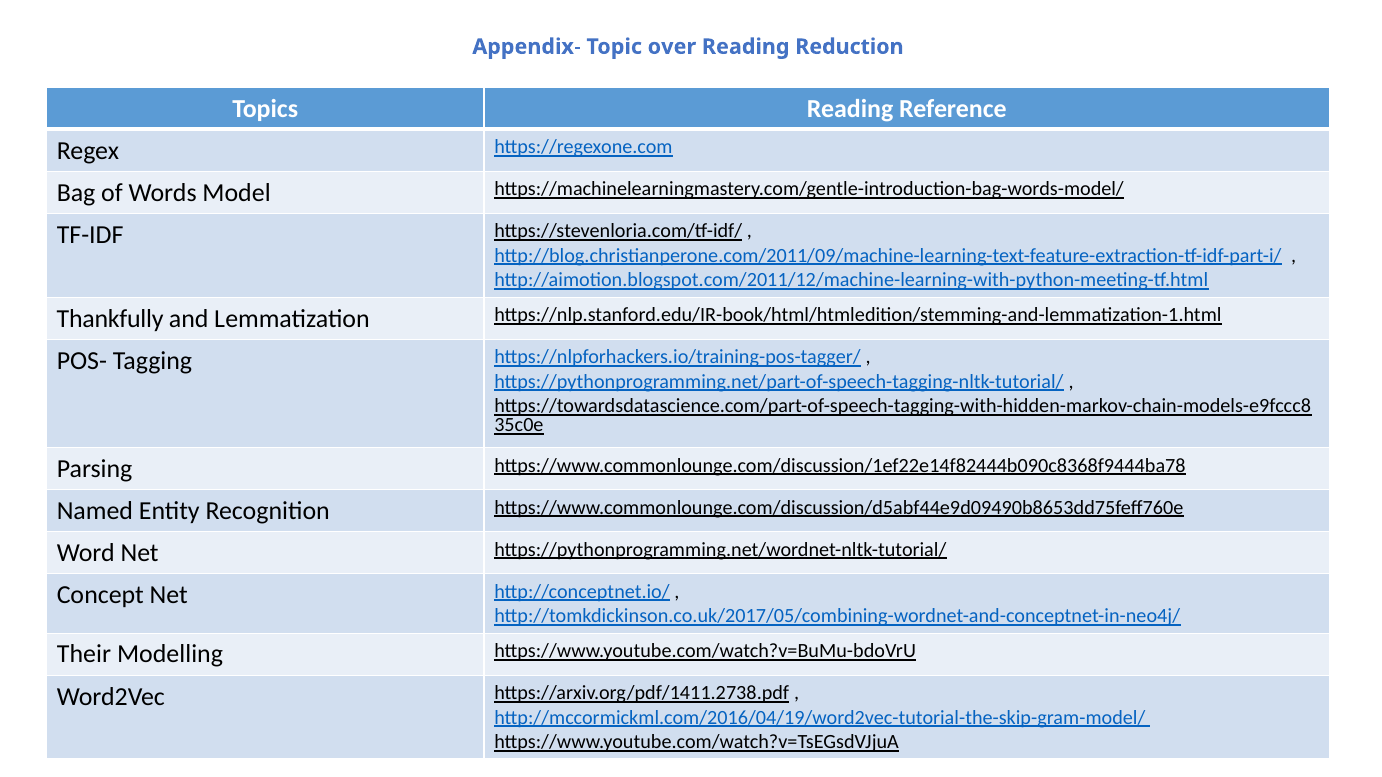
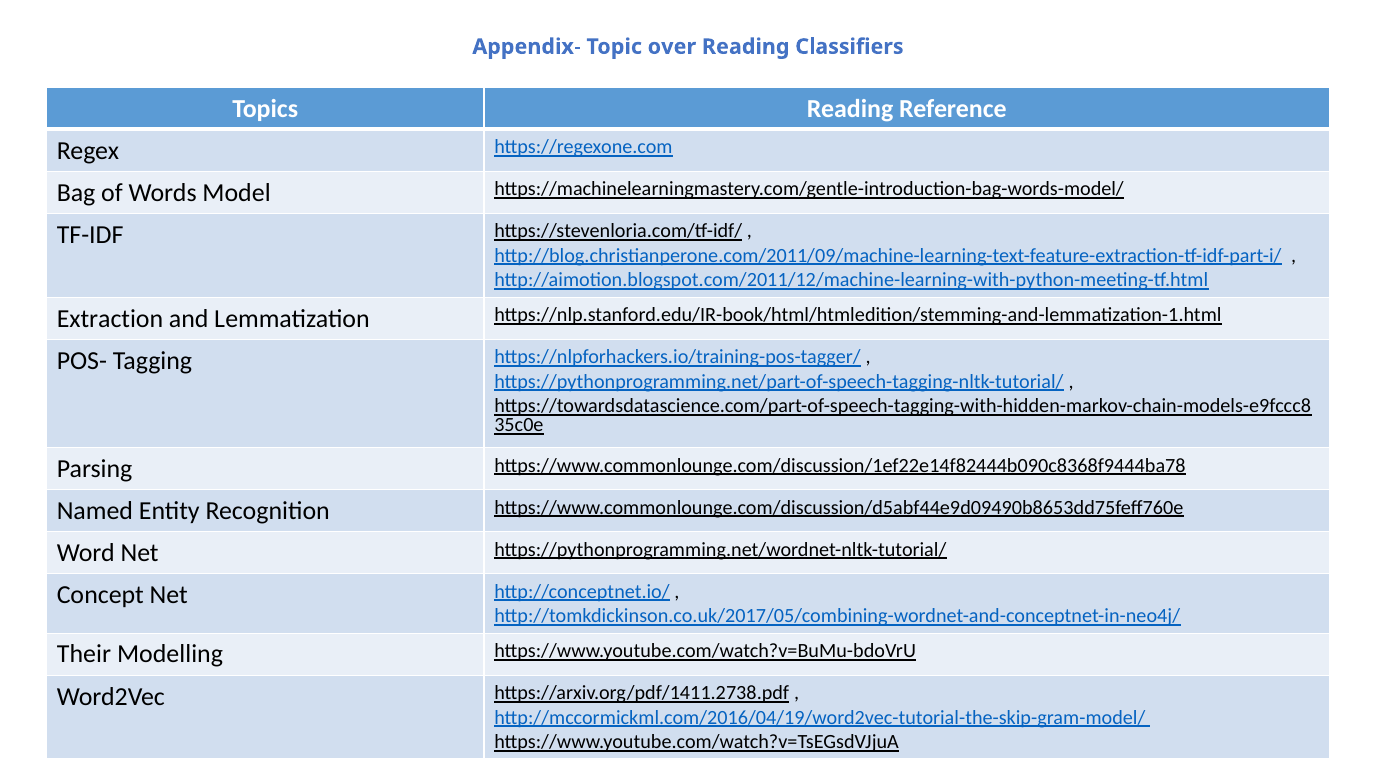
Reduction: Reduction -> Classifiers
Thankfully: Thankfully -> Extraction
